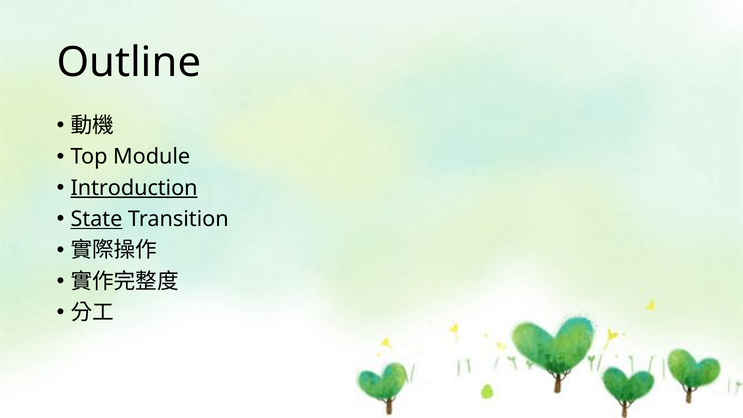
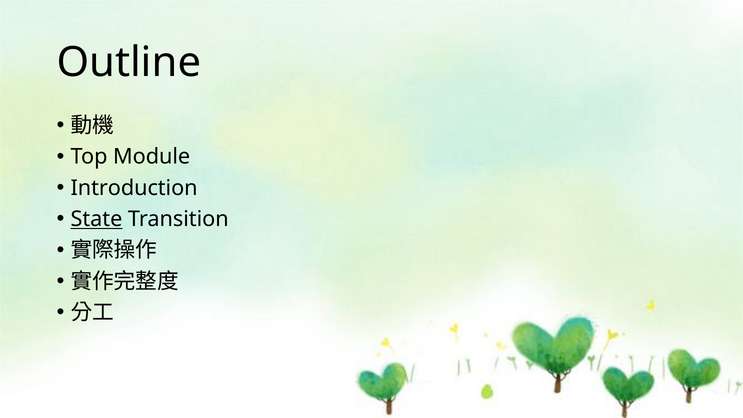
Introduction underline: present -> none
